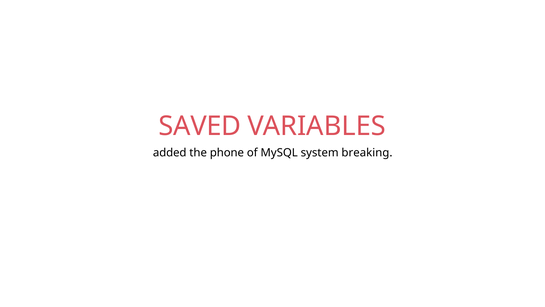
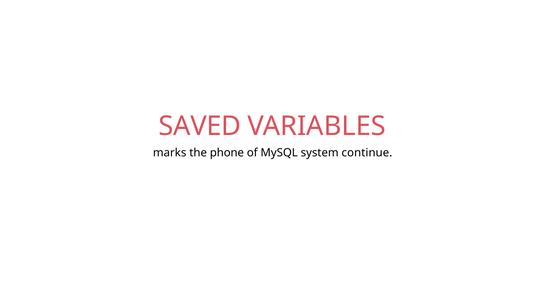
added: added -> marks
breaking: breaking -> continue
